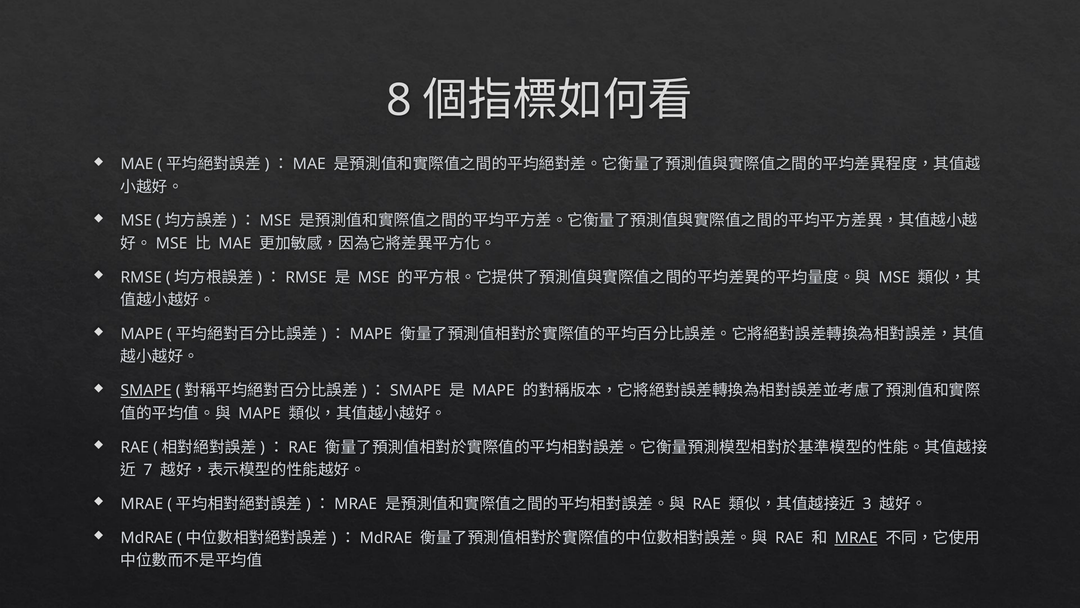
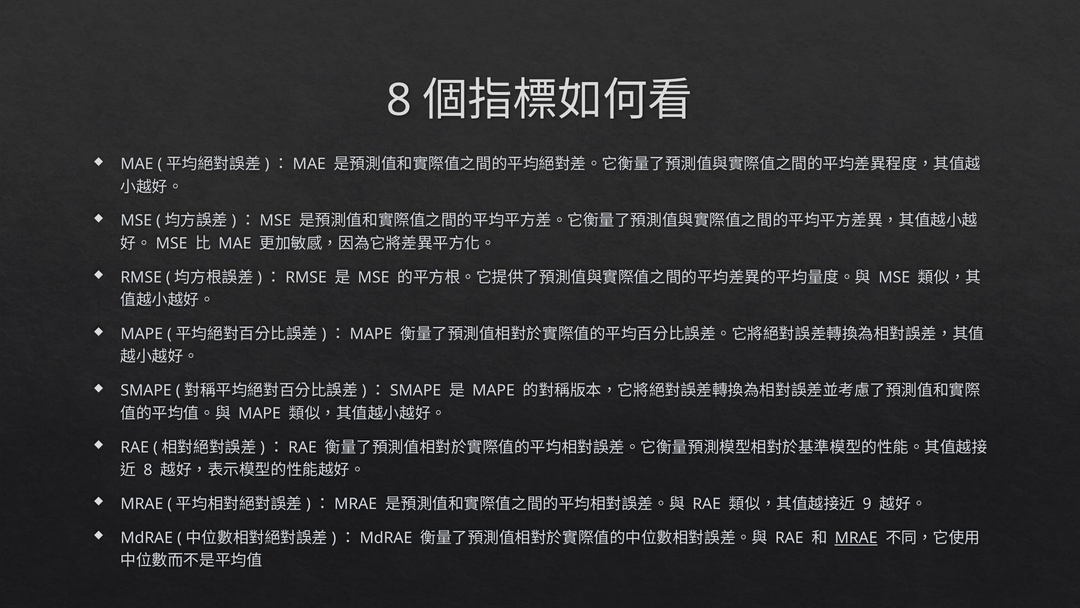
SMAPE underline: present -> none
7 at (148, 470): 7 -> 8
3: 3 -> 9
